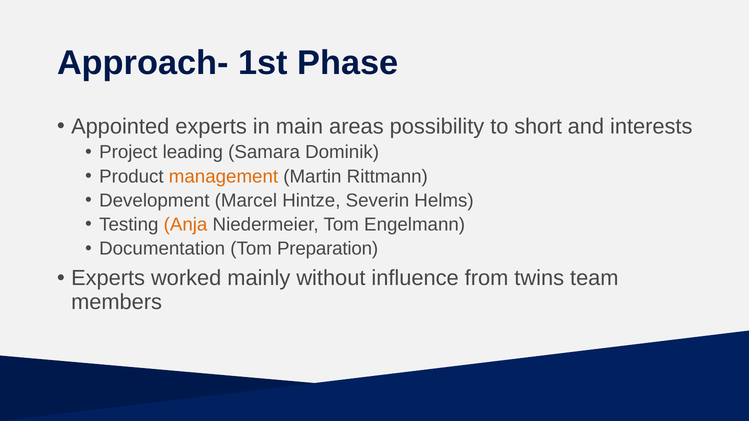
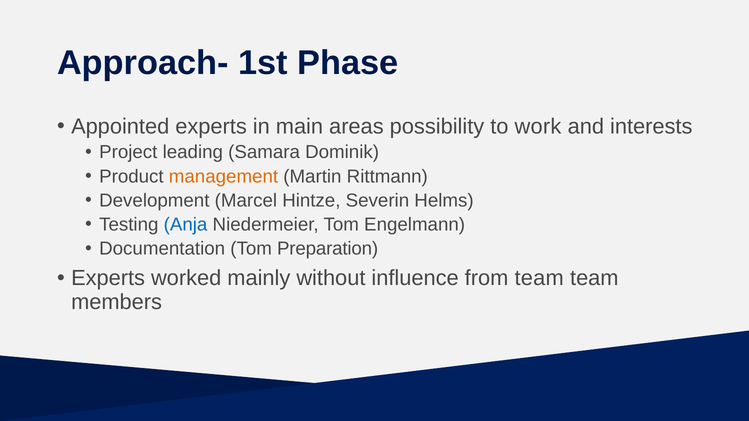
short: short -> work
Anja colour: orange -> blue
from twins: twins -> team
